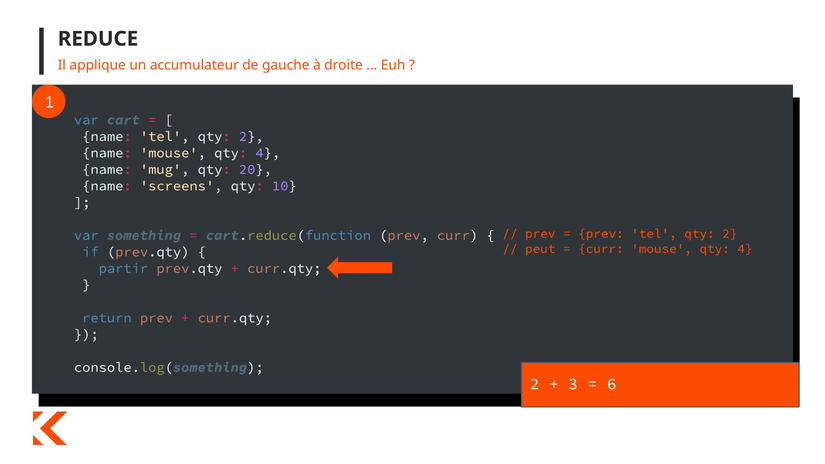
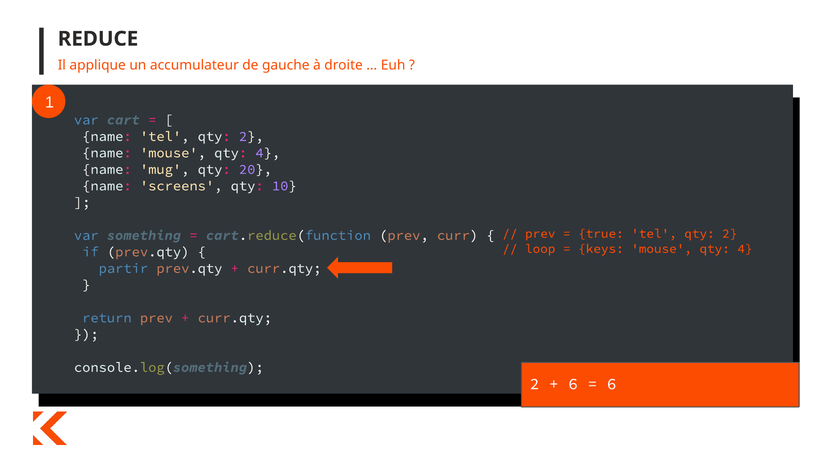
prev at (601, 234): prev -> true
peut: peut -> loop
curr at (601, 249): curr -> keys
3 at (573, 384): 3 -> 6
